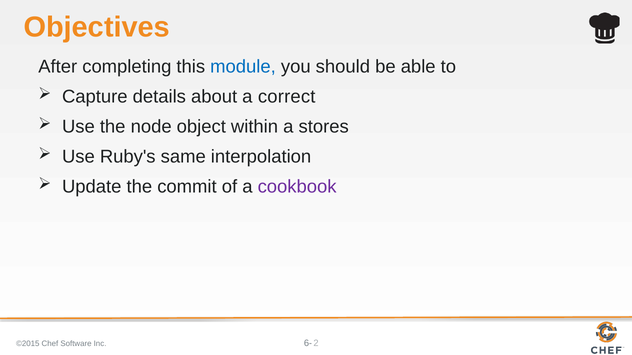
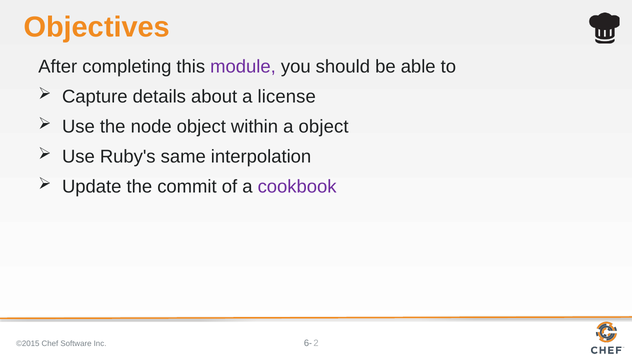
module colour: blue -> purple
correct: correct -> license
a stores: stores -> object
